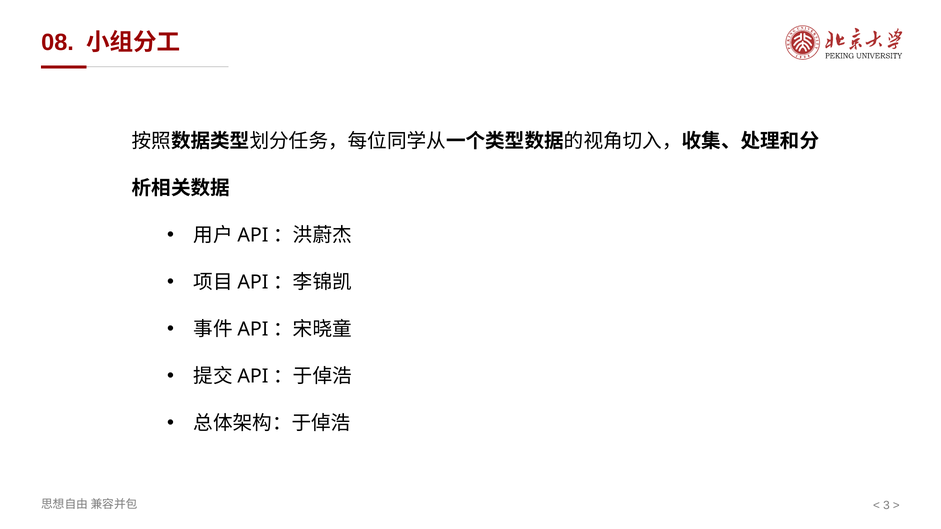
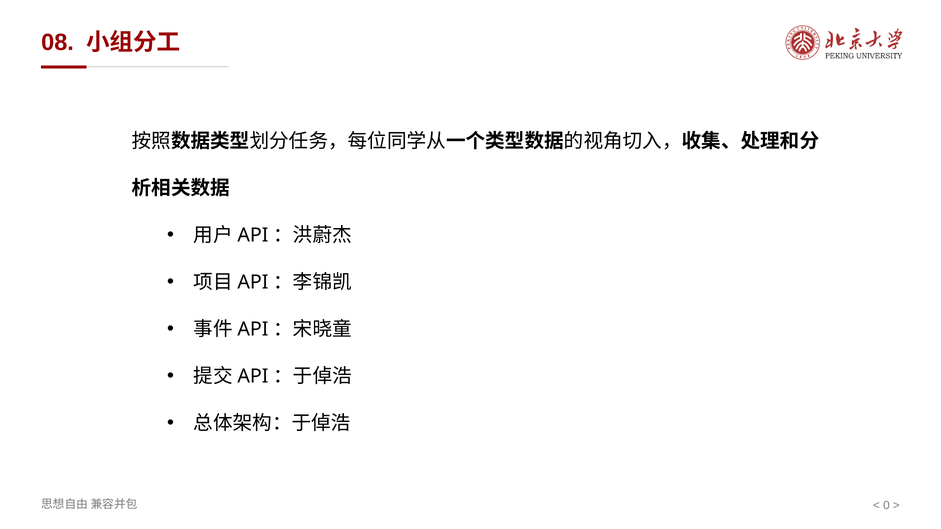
3: 3 -> 0
